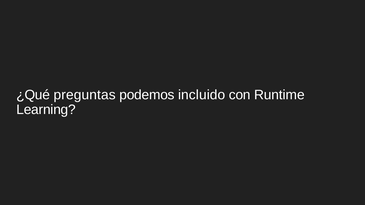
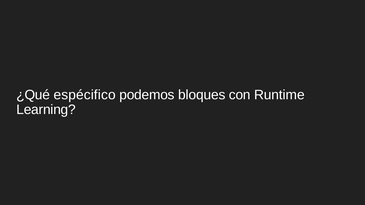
preguntas: preguntas -> espécifico
incluido: incluido -> bloques
